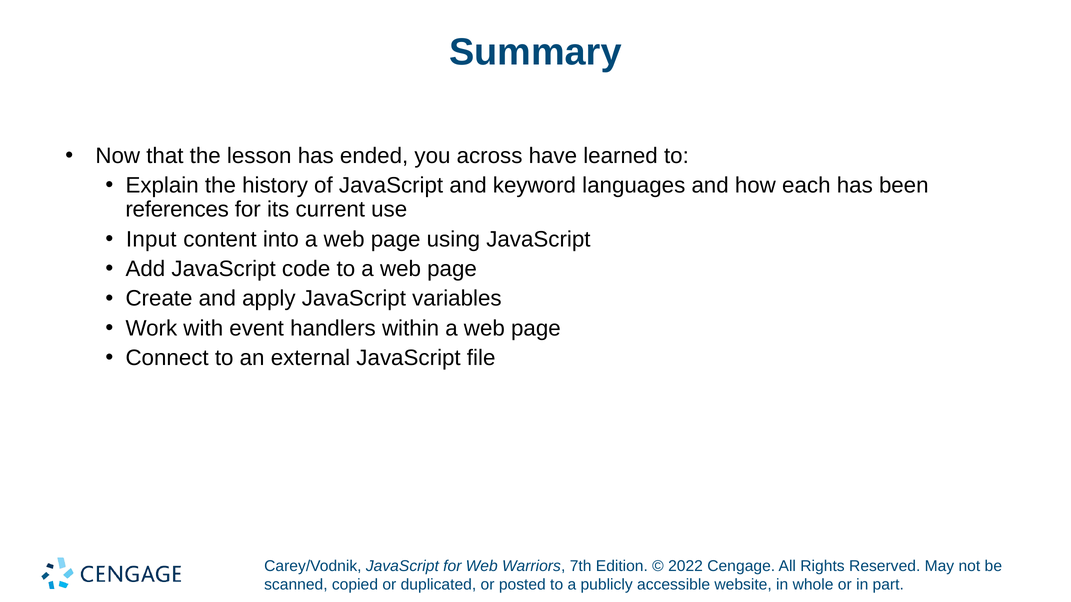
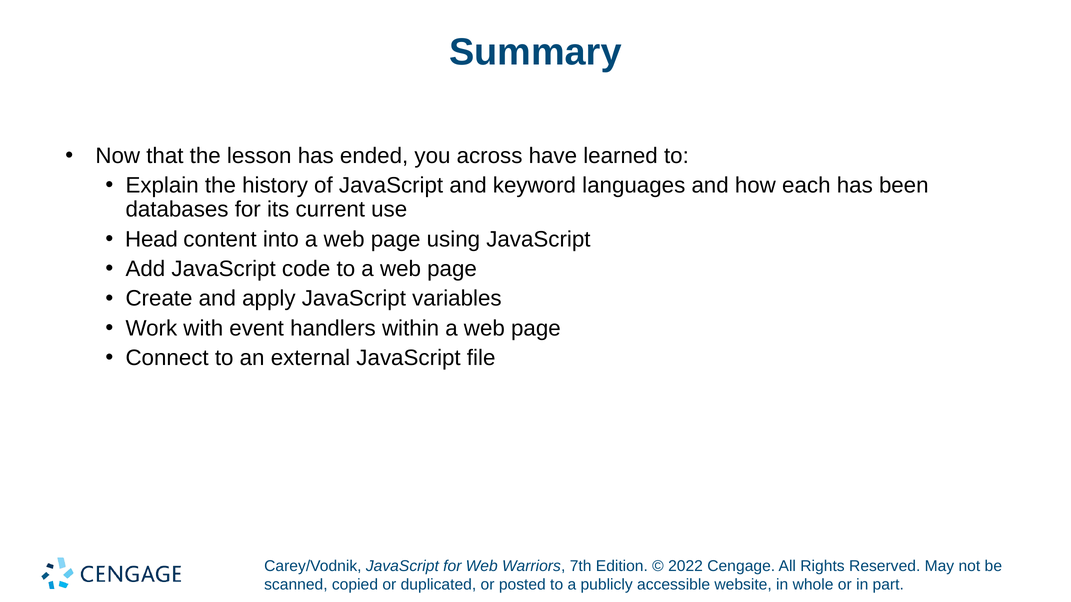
references: references -> databases
Input: Input -> Head
